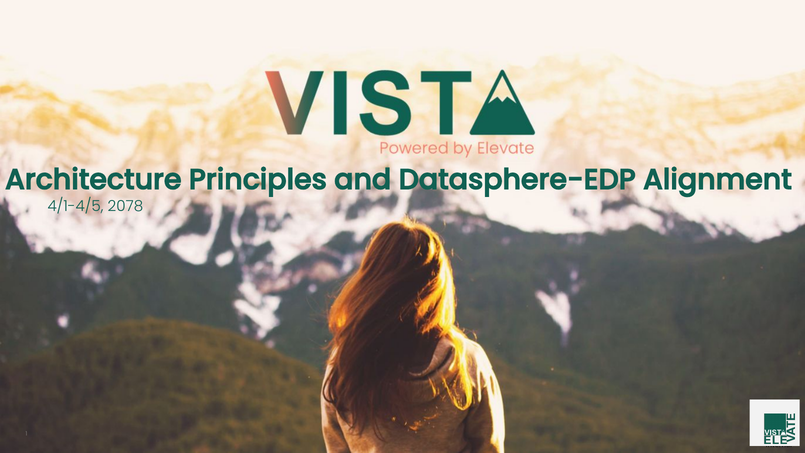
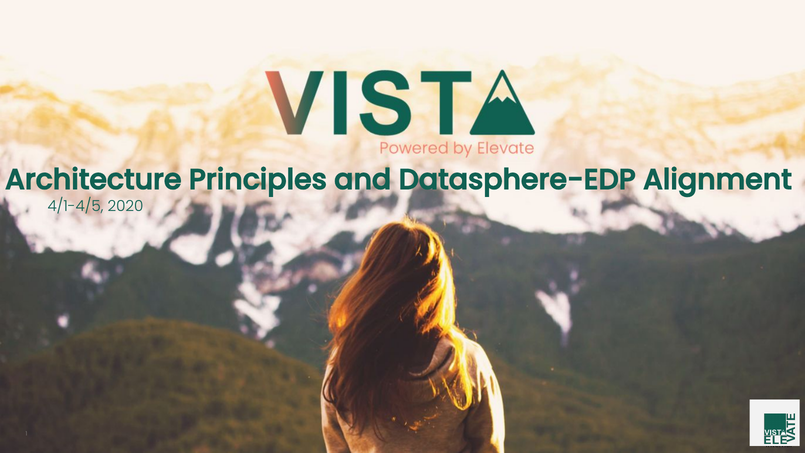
2078: 2078 -> 2020
